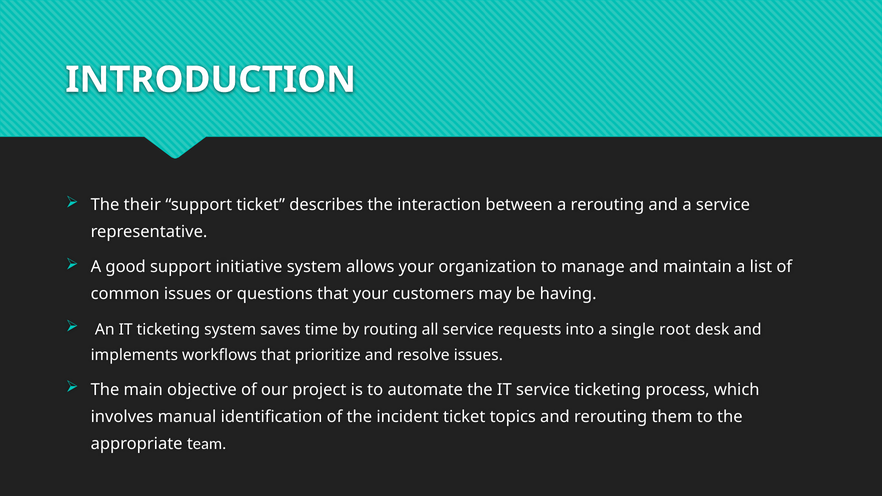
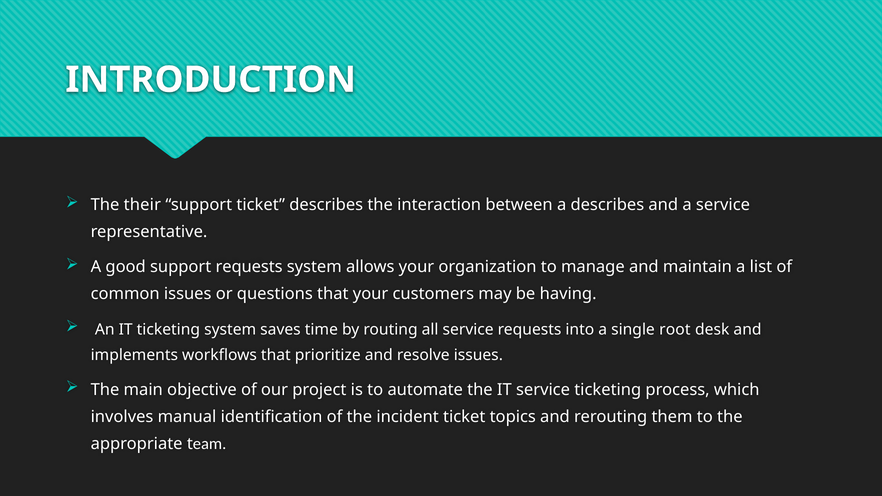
a rerouting: rerouting -> describes
support initiative: initiative -> requests
